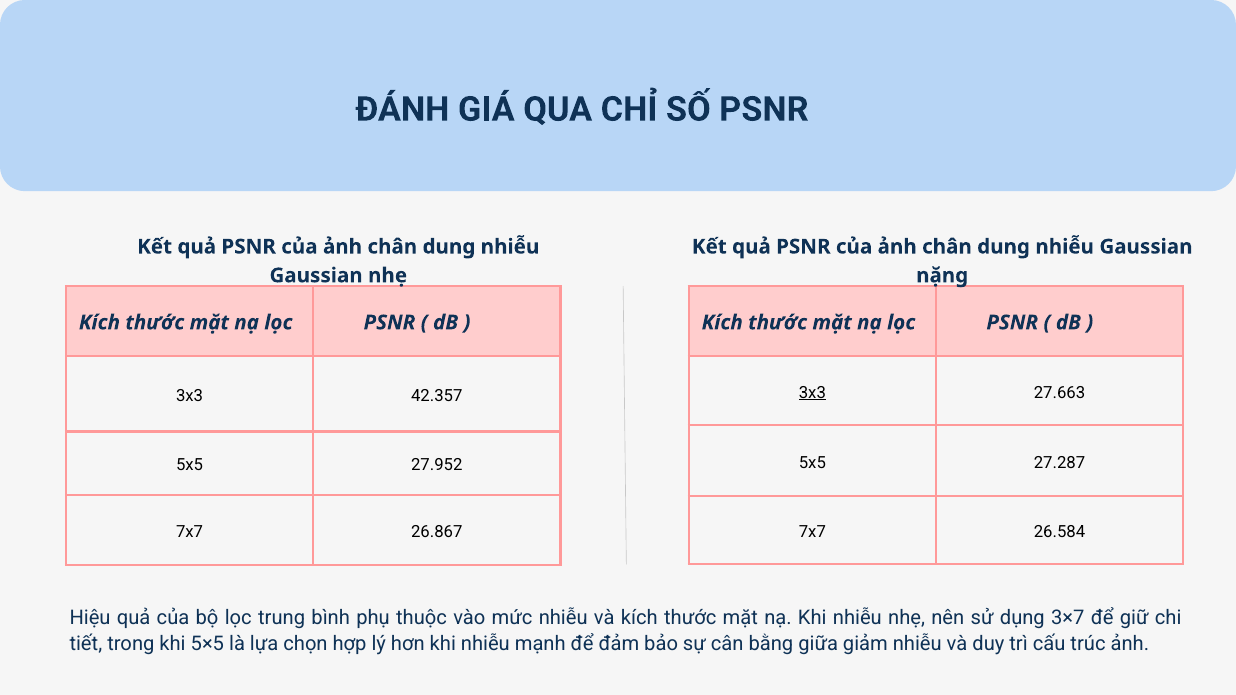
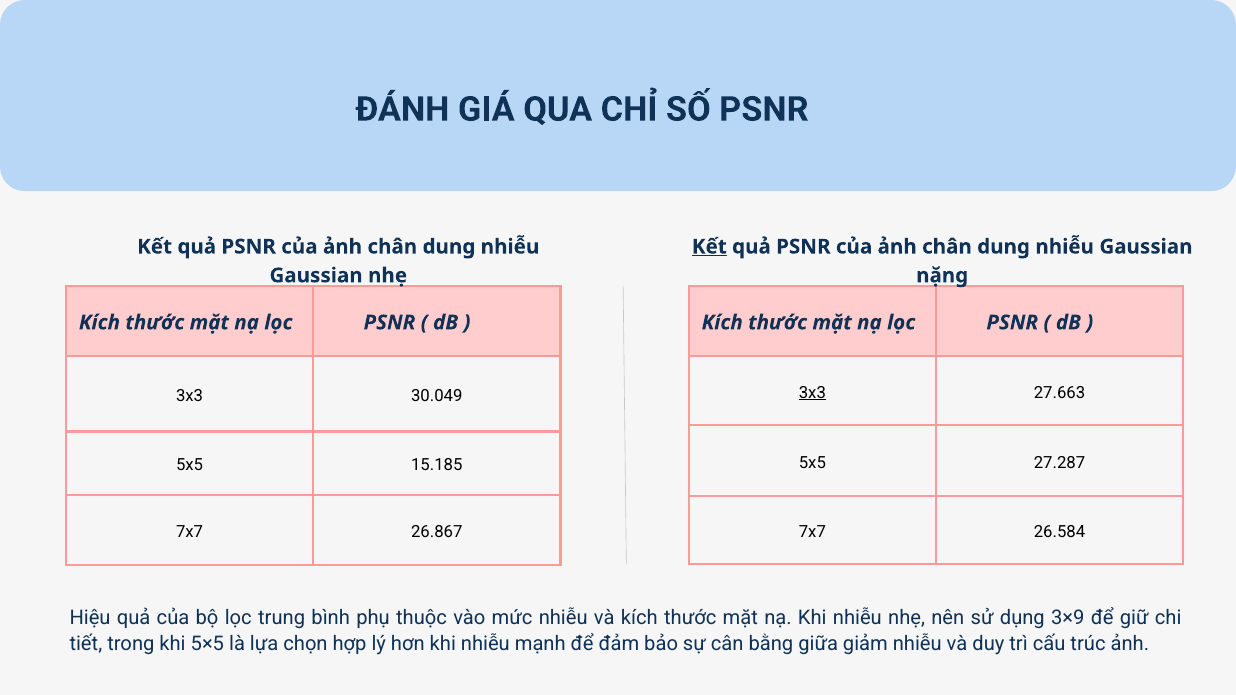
Kết at (709, 247) underline: none -> present
42.357: 42.357 -> 30.049
27.952: 27.952 -> 15.185
3×7: 3×7 -> 3×9
